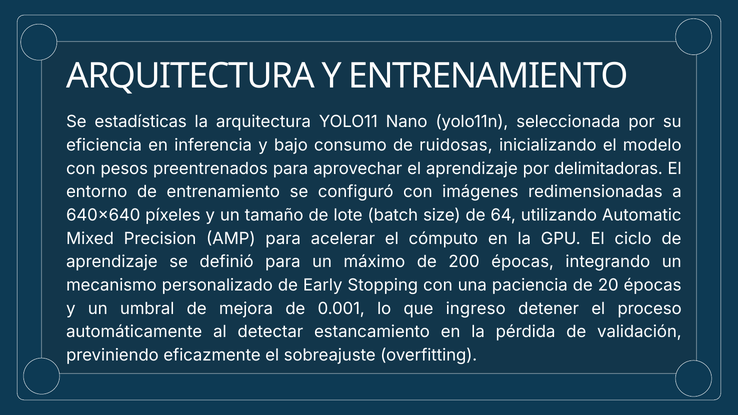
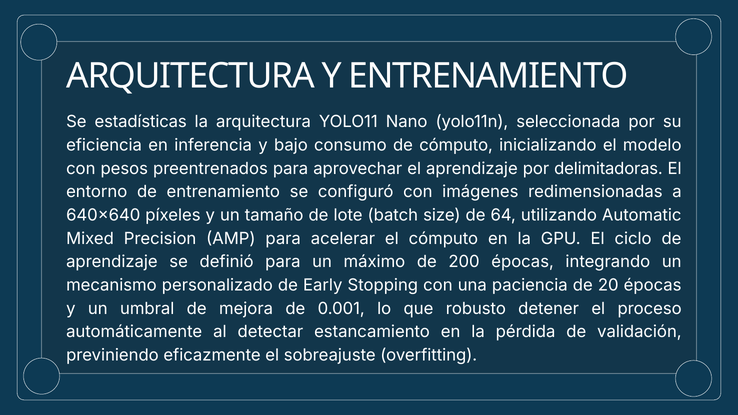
de ruidosas: ruidosas -> cómputo
ingreso: ingreso -> robusto
